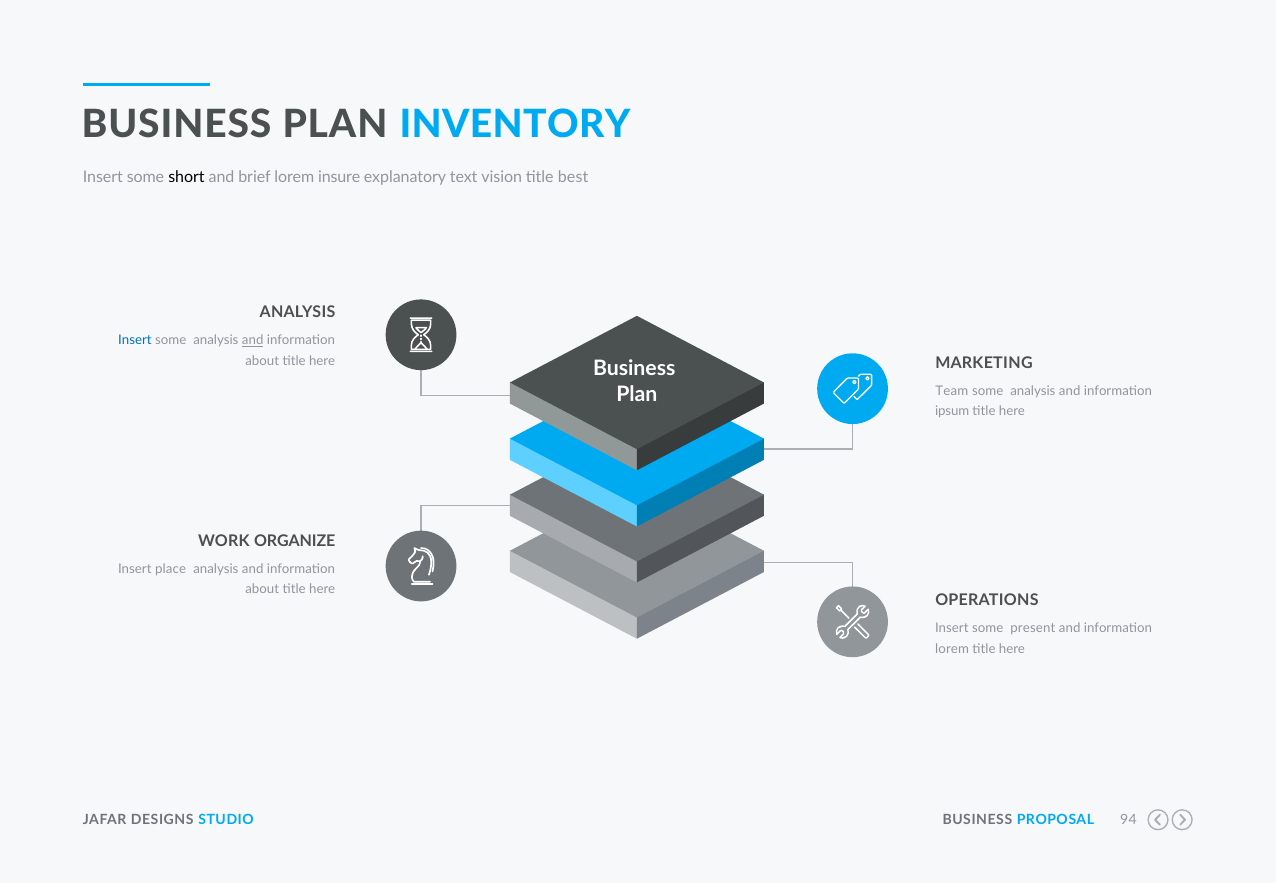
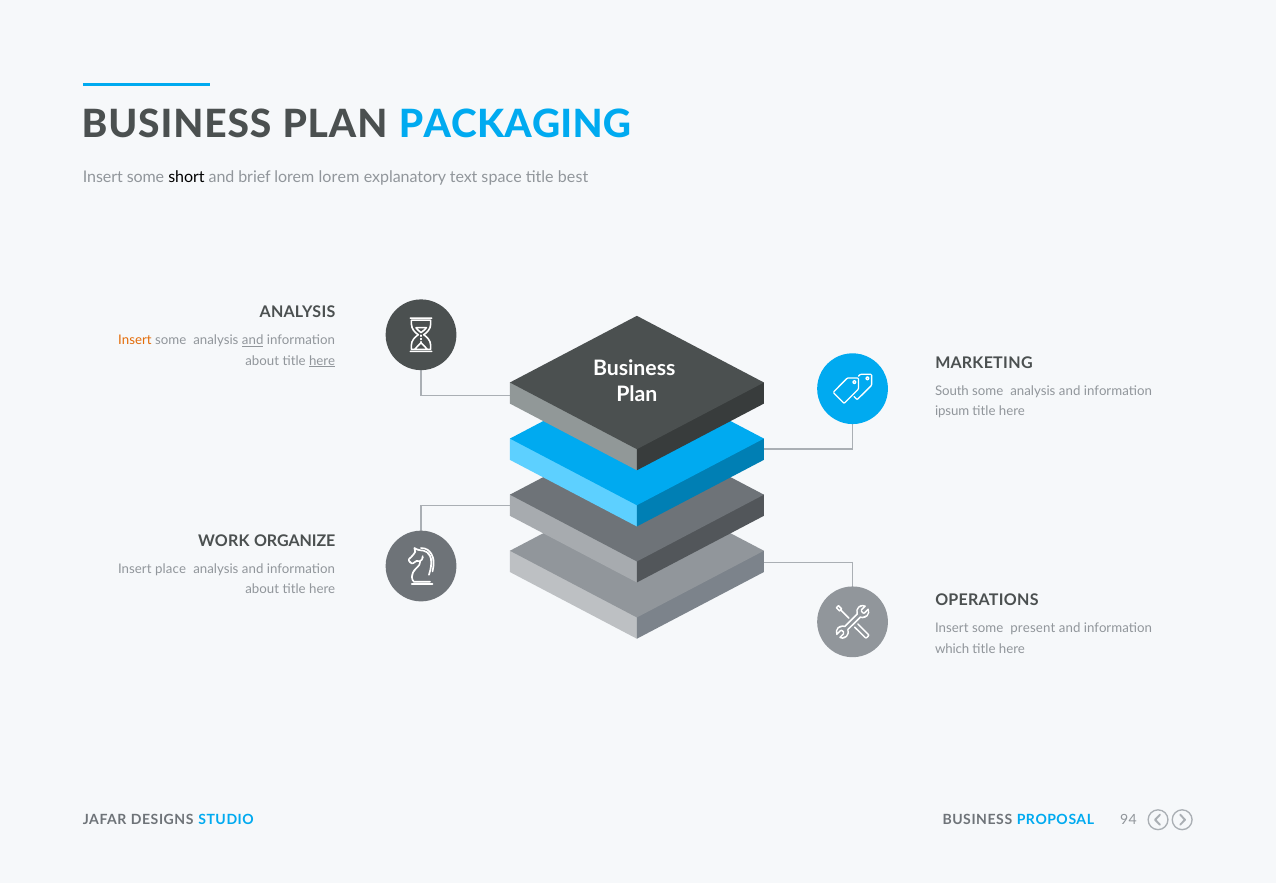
INVENTORY: INVENTORY -> PACKAGING
lorem insure: insure -> lorem
vision: vision -> space
Insert at (135, 340) colour: blue -> orange
here at (322, 361) underline: none -> present
Team: Team -> South
lorem at (952, 649): lorem -> which
